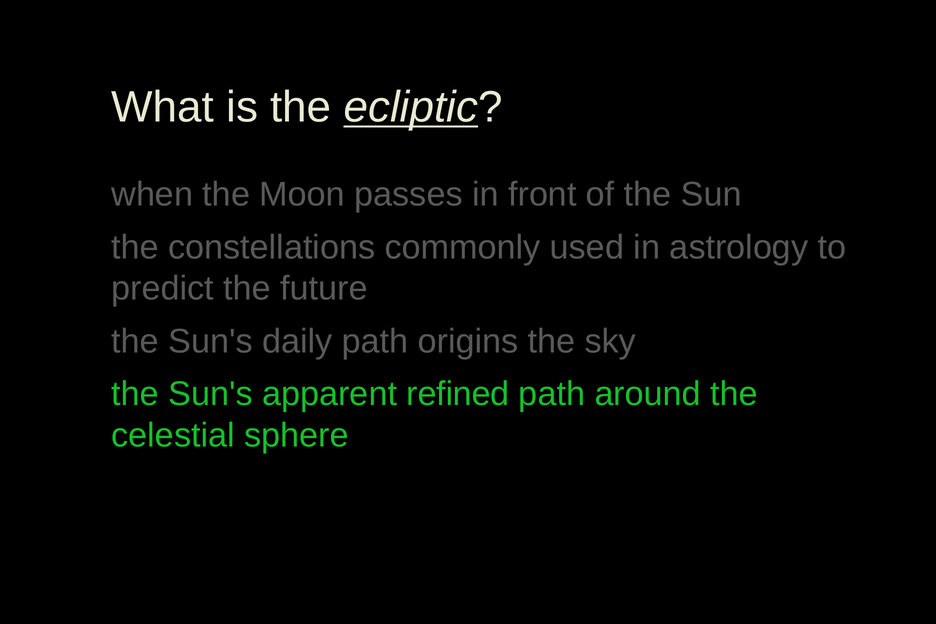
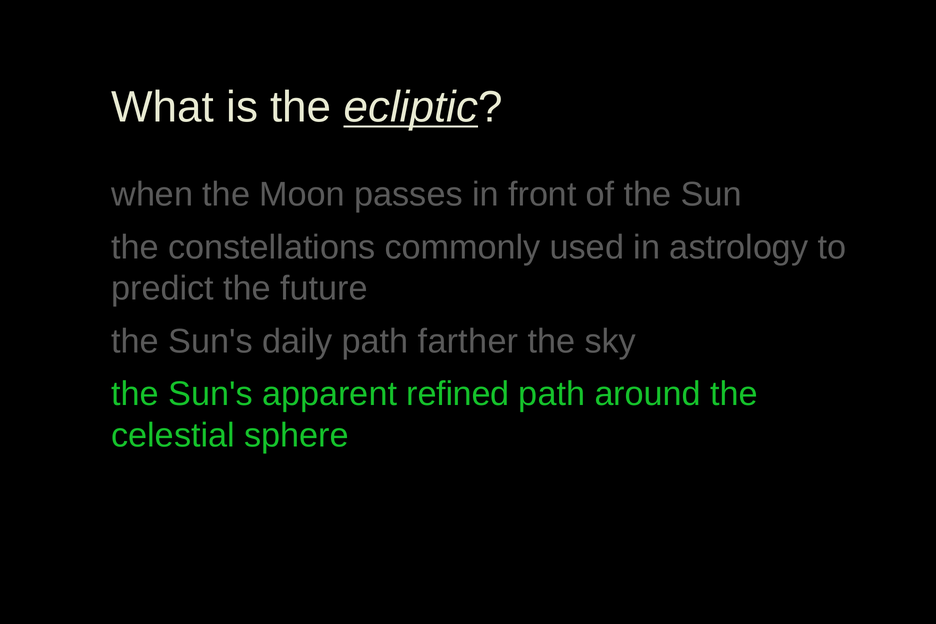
origins: origins -> farther
